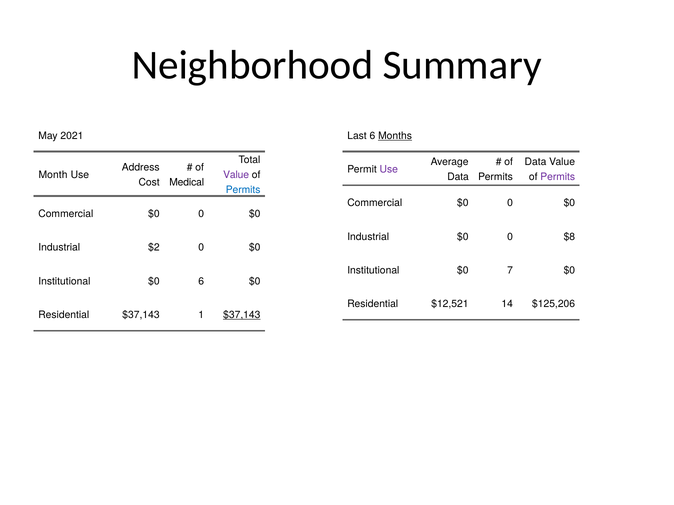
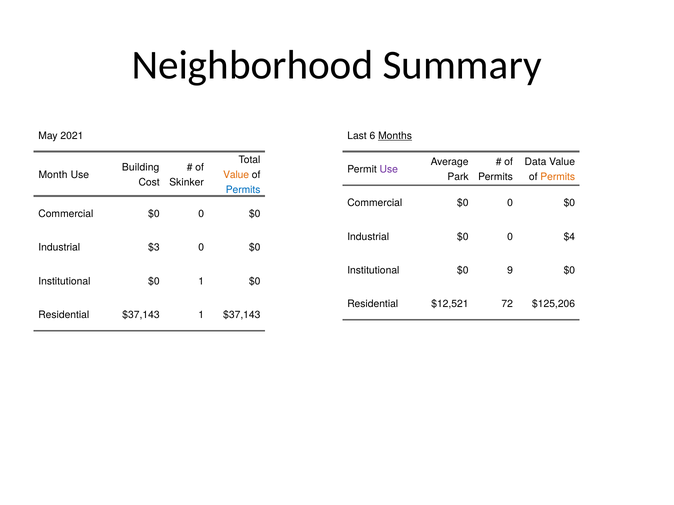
Address: Address -> Building
Value at (236, 175) colour: purple -> orange
Data at (458, 177): Data -> Park
Permits at (558, 177) colour: purple -> orange
Medical: Medical -> Skinker
$8: $8 -> $4
$2: $2 -> $3
7: 7 -> 9
$0 6: 6 -> 1
14: 14 -> 72
$37,143 at (242, 315) underline: present -> none
